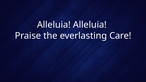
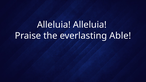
Care: Care -> Able
